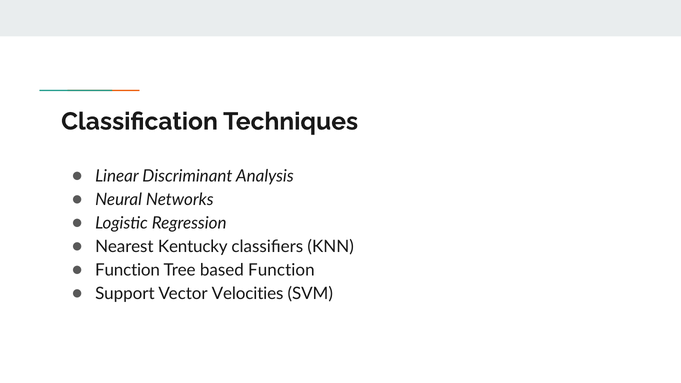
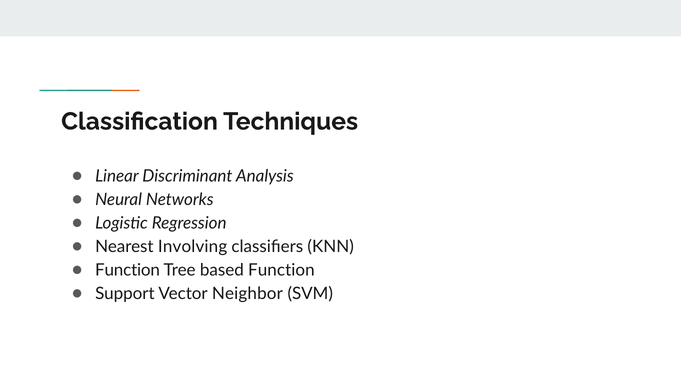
Kentucky: Kentucky -> Involving
Velocities: Velocities -> Neighbor
